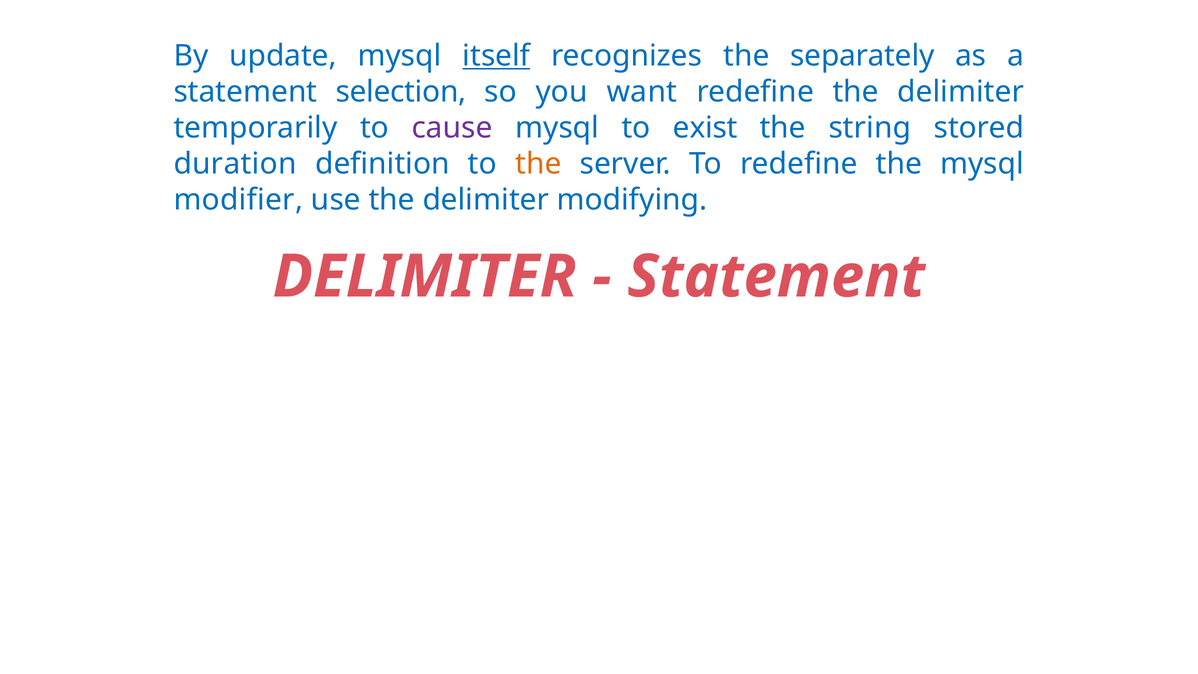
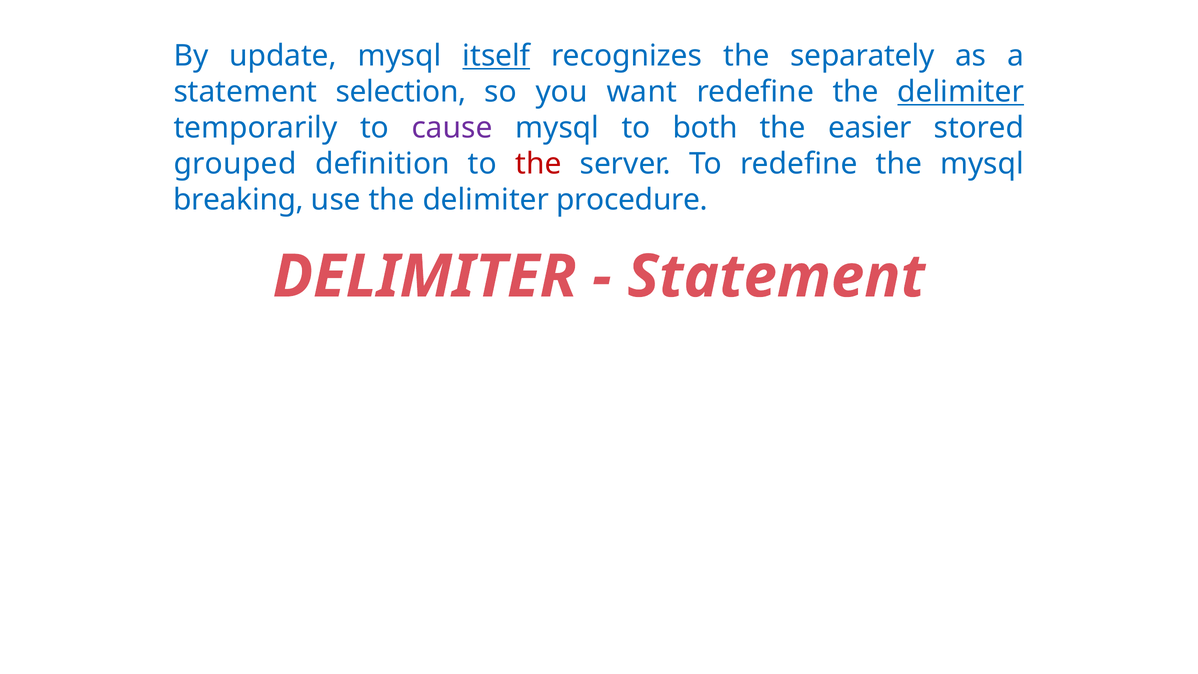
delimiter at (961, 92) underline: none -> present
exist: exist -> both
string: string -> easier
duration: duration -> grouped
the at (538, 164) colour: orange -> red
modifier: modifier -> breaking
modifying: modifying -> procedure
